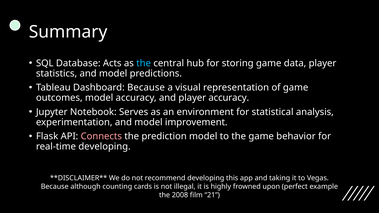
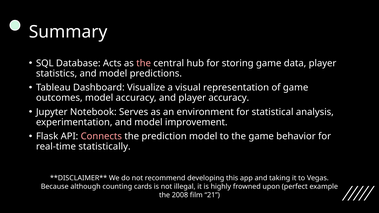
the at (144, 63) colour: light blue -> pink
Dashboard Because: Because -> Visualize
real-time developing: developing -> statistically
